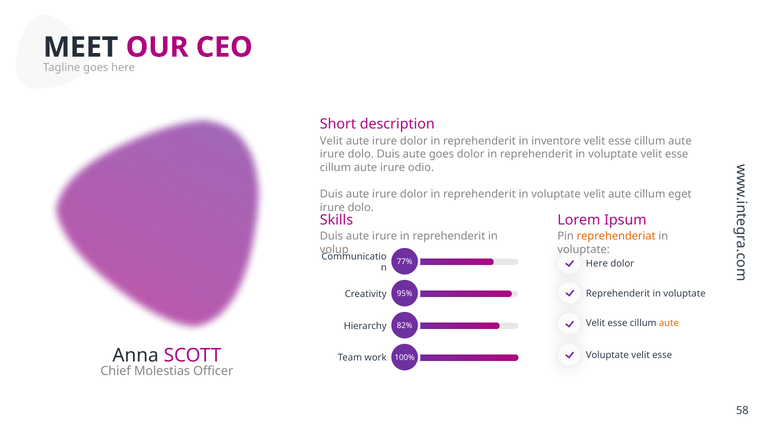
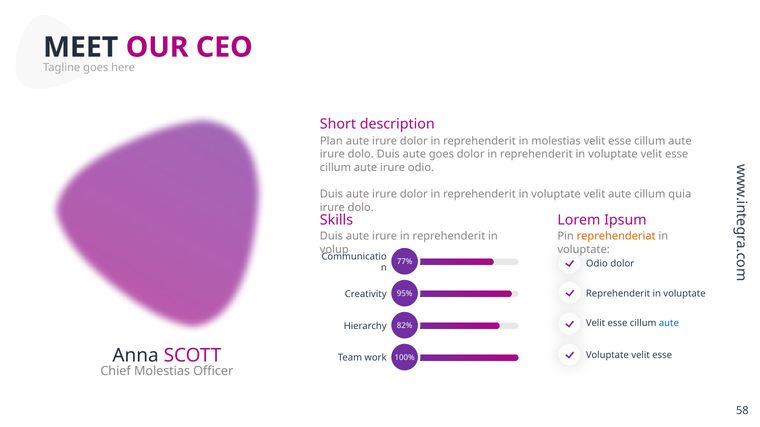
Velit at (331, 141): Velit -> Plan
in inventore: inventore -> molestias
eget: eget -> quia
Here at (597, 264): Here -> Odio
aute at (669, 324) colour: orange -> blue
